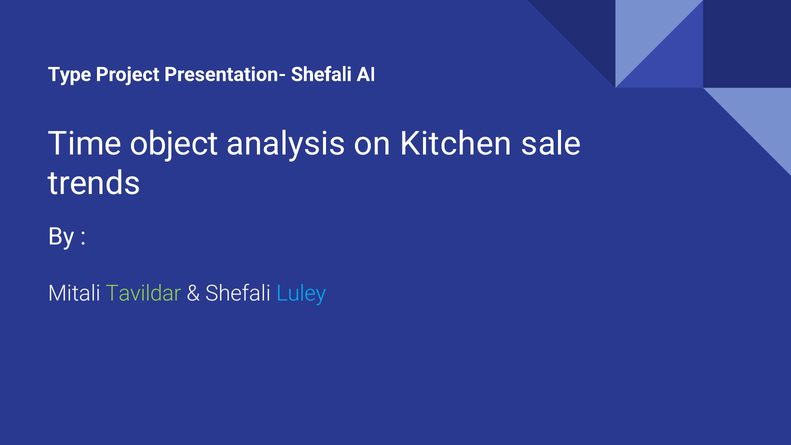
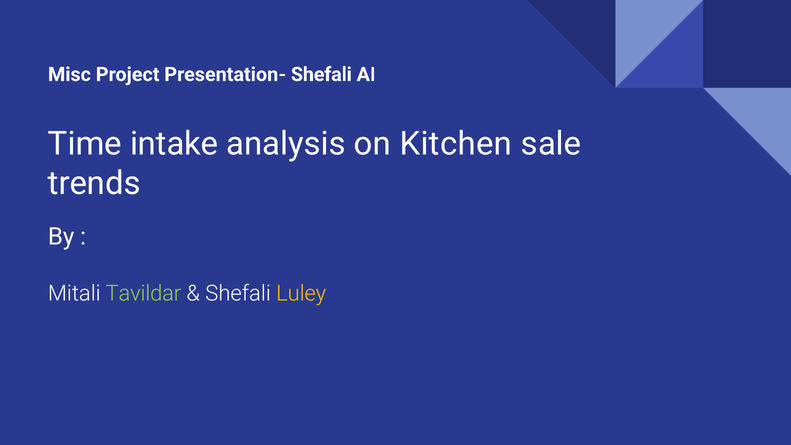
Type: Type -> Misc
object: object -> intake
Luley colour: light blue -> yellow
